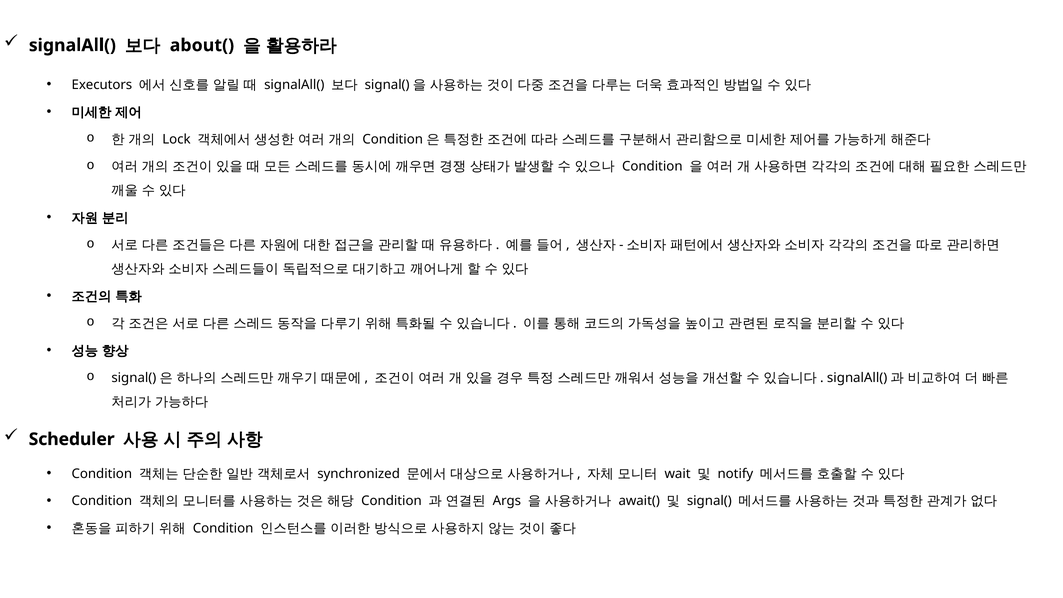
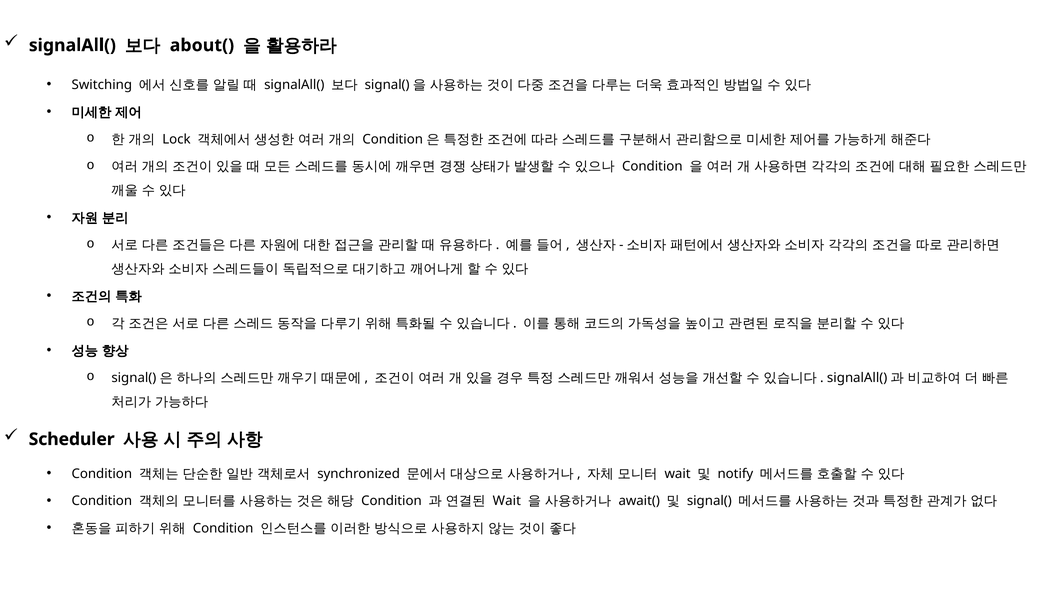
Executors: Executors -> Switching
Args at (507, 501): Args -> Wait
